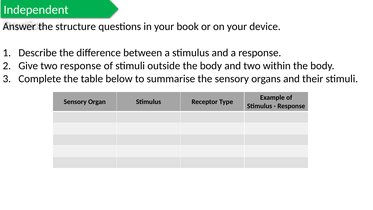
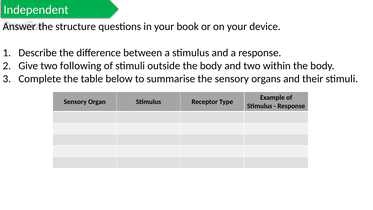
two response: response -> following
